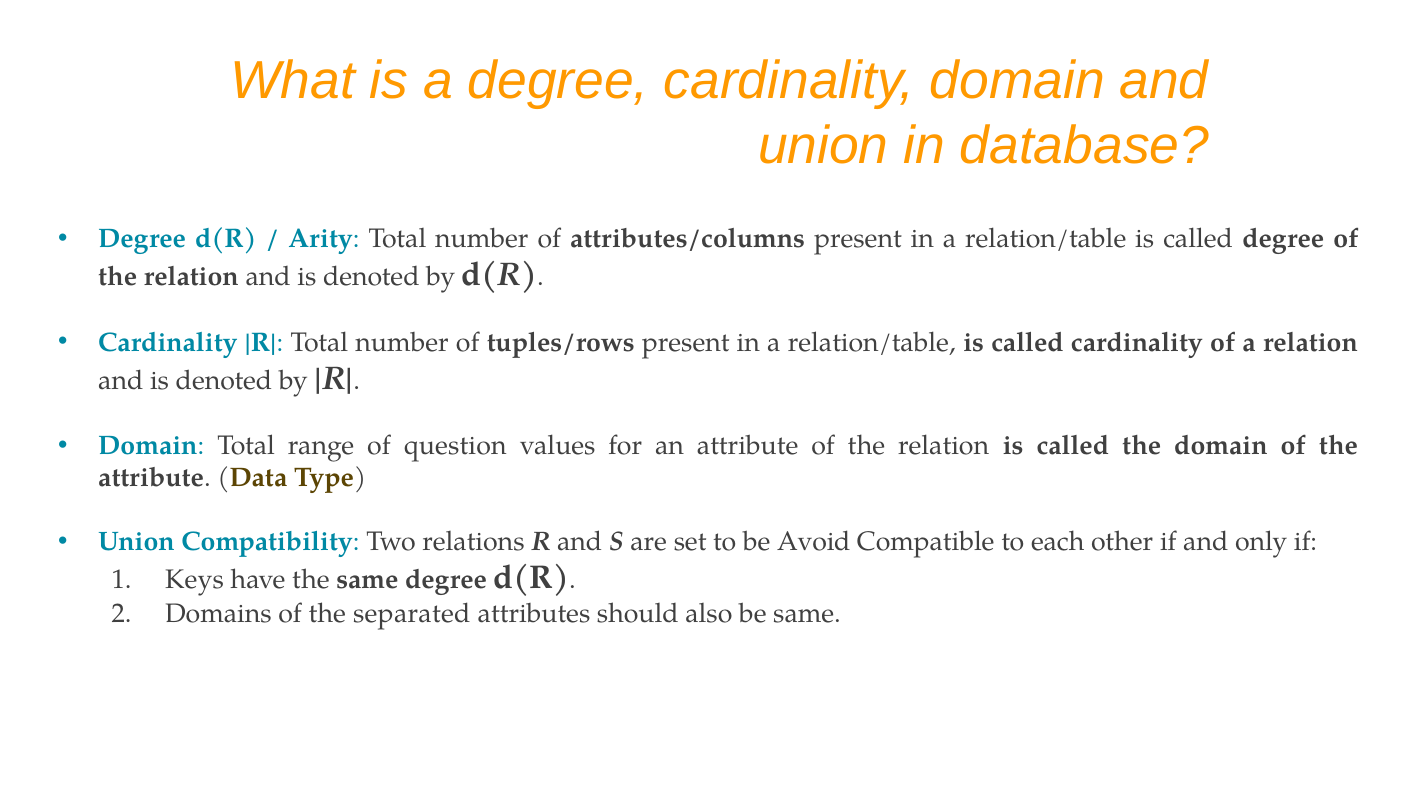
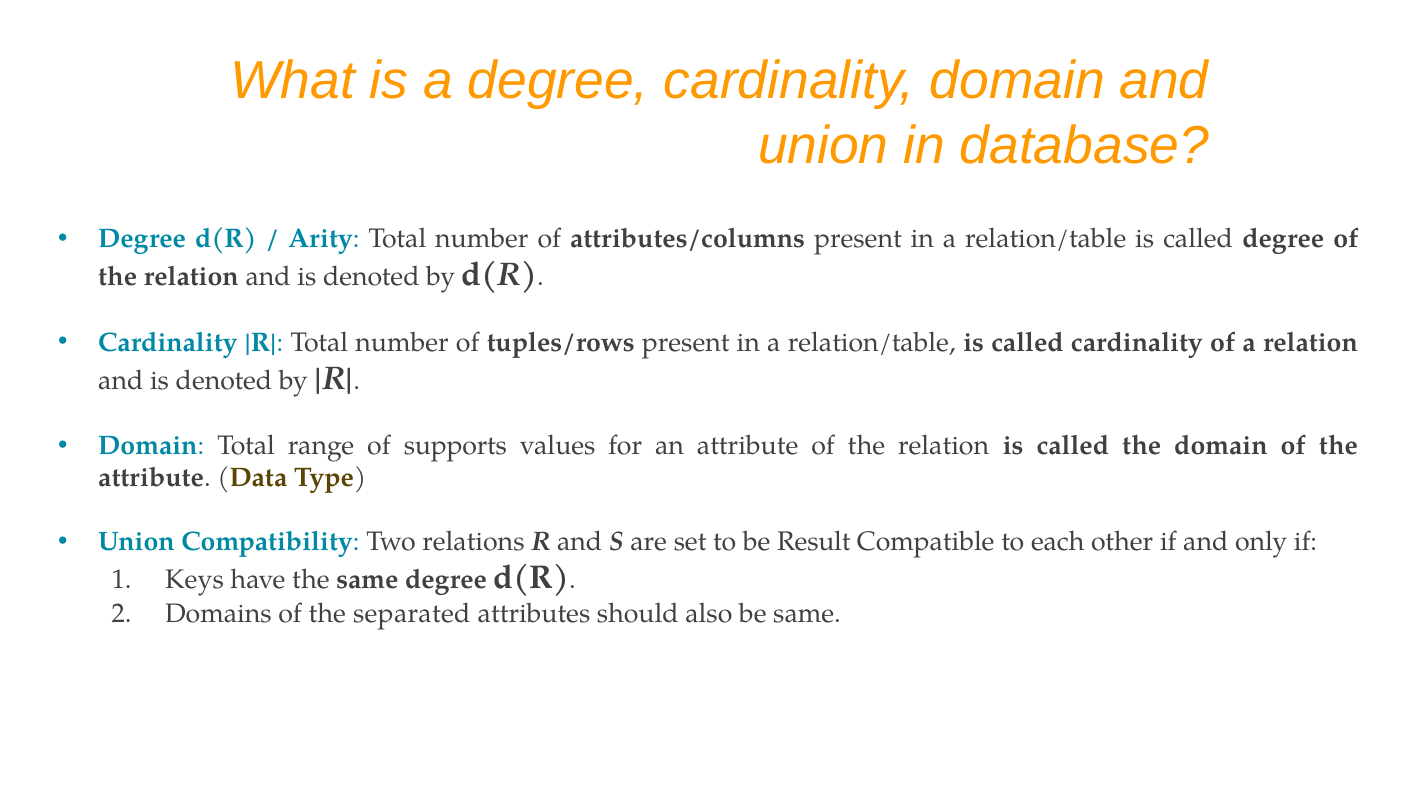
question: question -> supports
Avoid: Avoid -> Result
